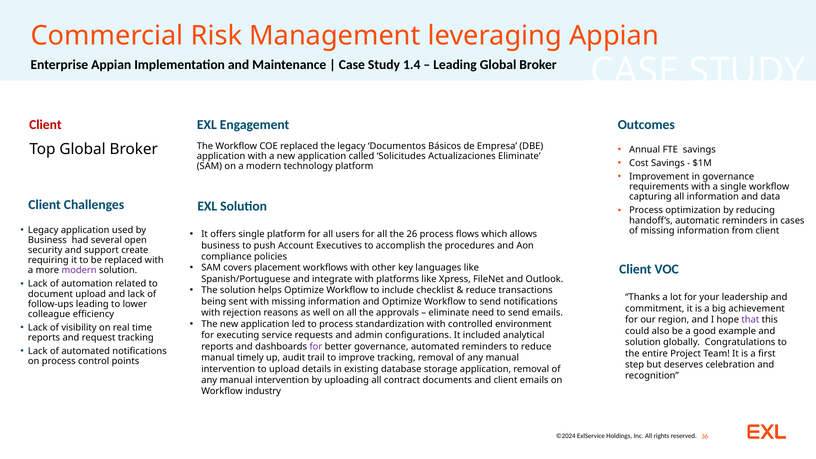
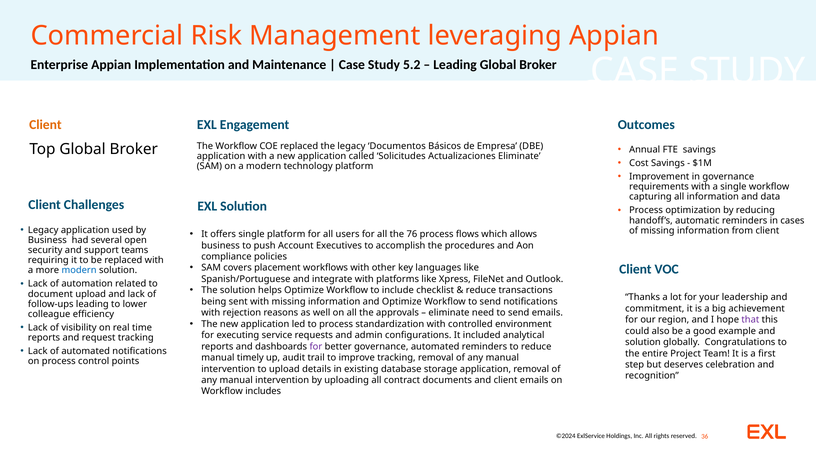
1.4: 1.4 -> 5.2
Client at (45, 125) colour: red -> orange
26: 26 -> 76
create: create -> teams
modern at (79, 270) colour: purple -> blue
industry: industry -> includes
